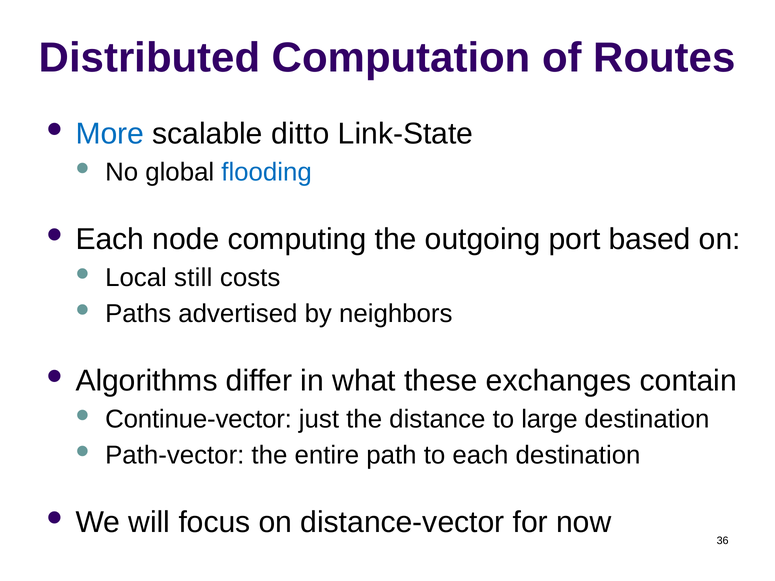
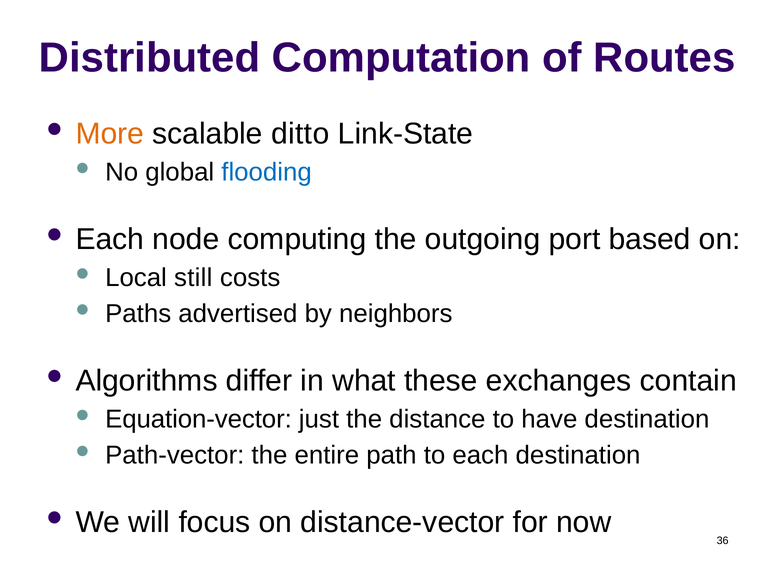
More colour: blue -> orange
Continue-vector: Continue-vector -> Equation-vector
large: large -> have
